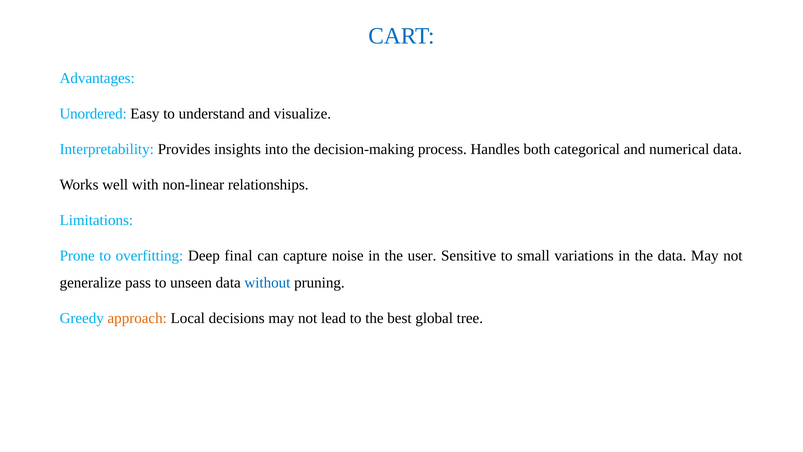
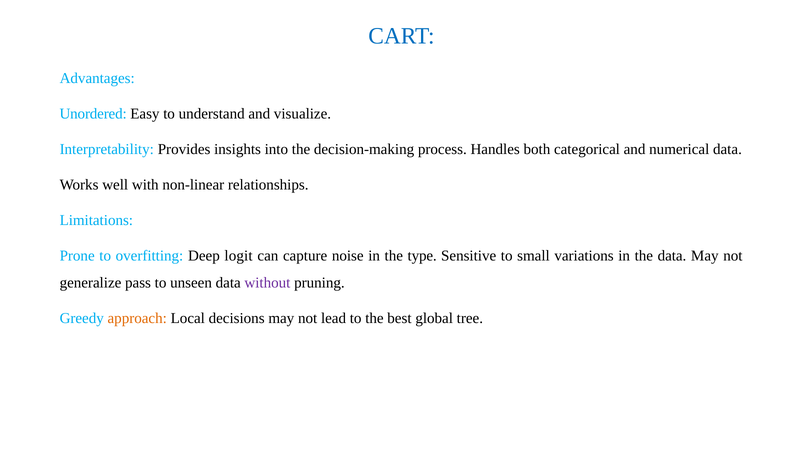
final: final -> logit
user: user -> type
without colour: blue -> purple
